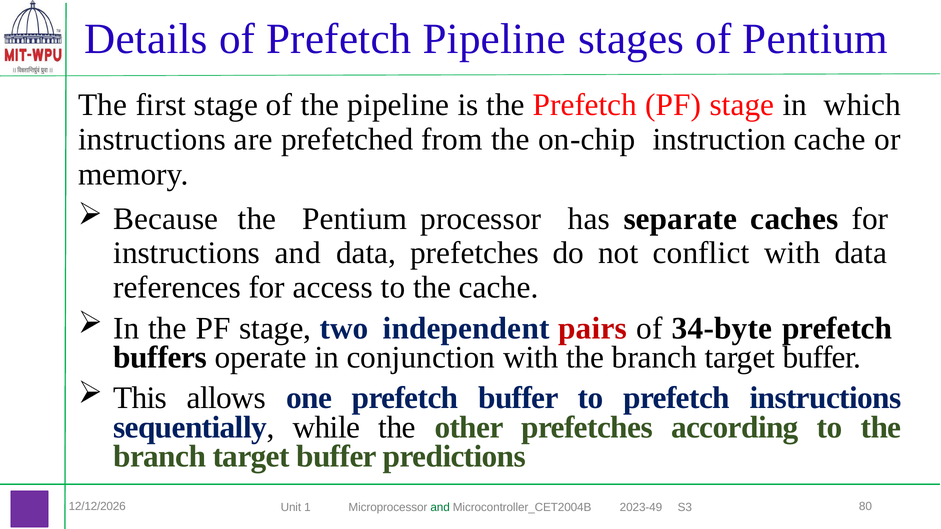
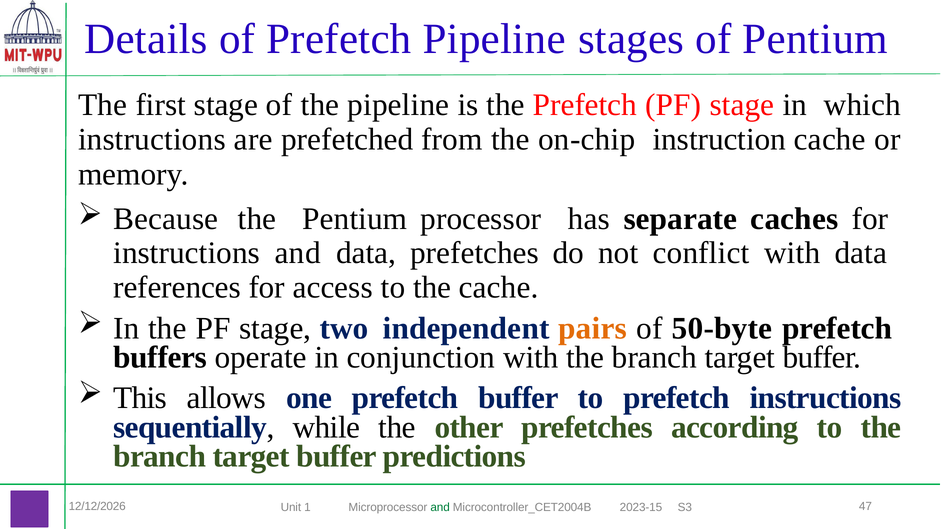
pairs colour: red -> orange
34-byte: 34-byte -> 50-byte
80: 80 -> 47
2023-49: 2023-49 -> 2023-15
